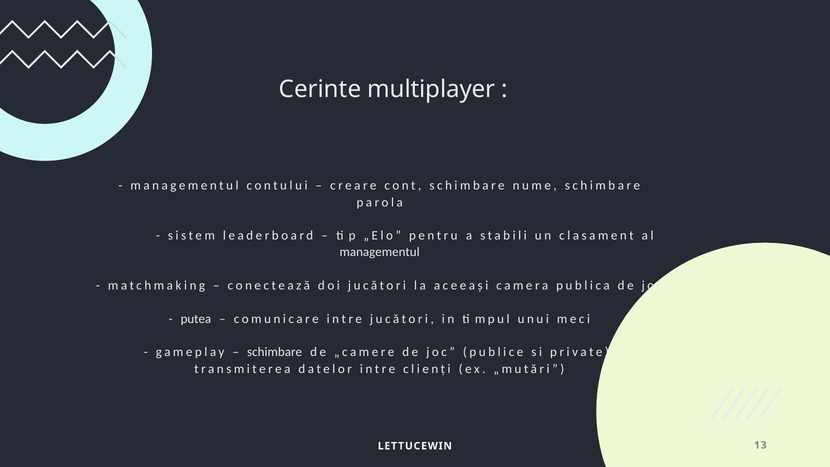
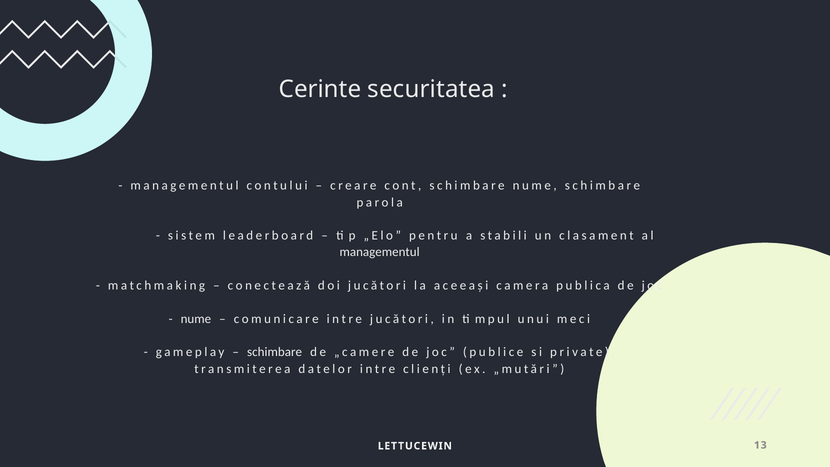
multiplayer: multiplayer -> securitatea
putea at (196, 319): putea -> nume
